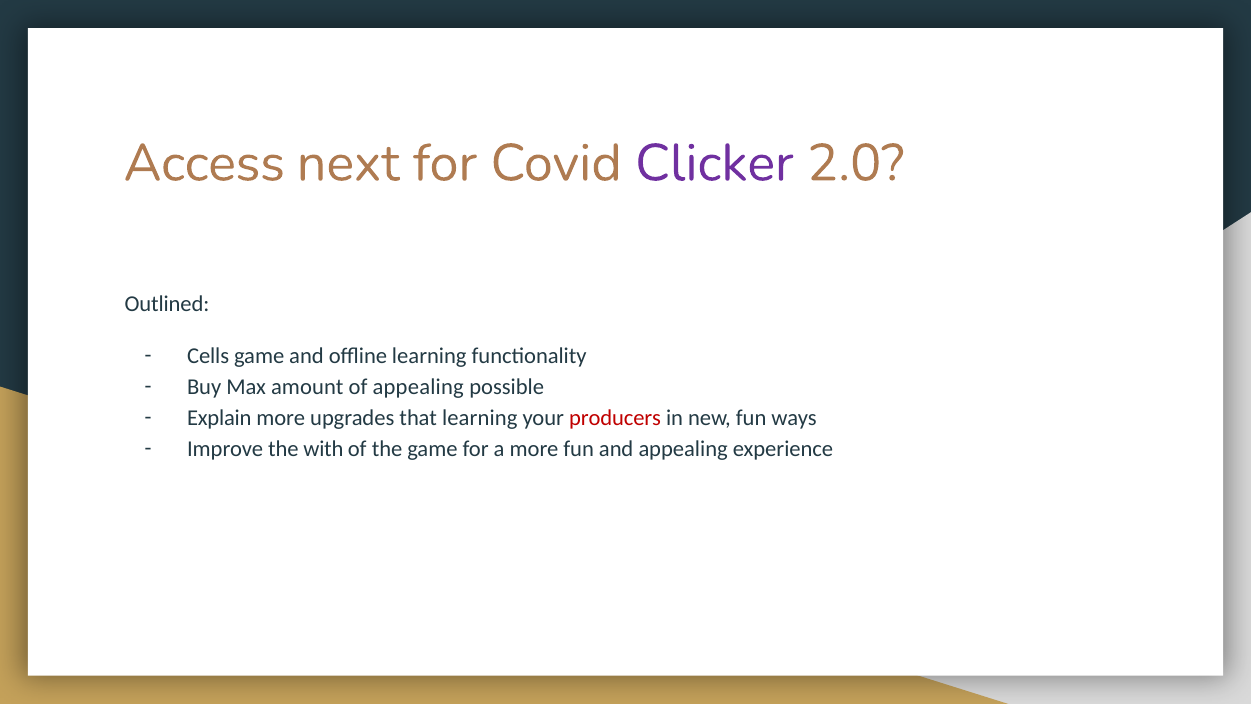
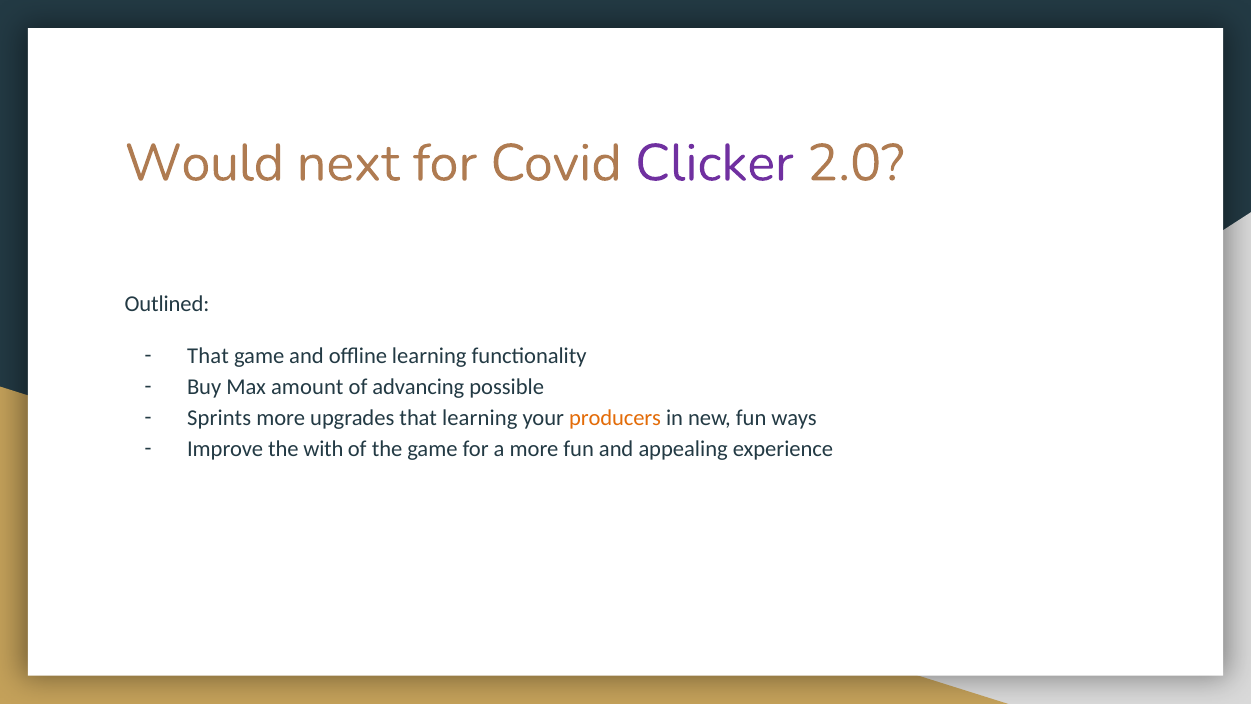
Access: Access -> Would
Cells at (208, 356): Cells -> That
of appealing: appealing -> advancing
Explain: Explain -> Sprints
producers colour: red -> orange
